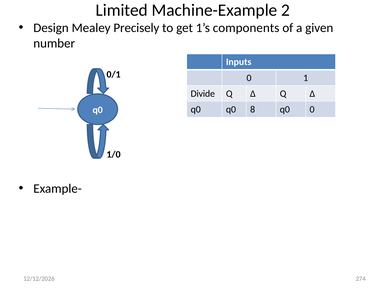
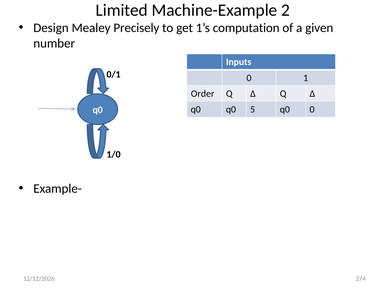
components: components -> computation
Divide: Divide -> Order
8: 8 -> 5
